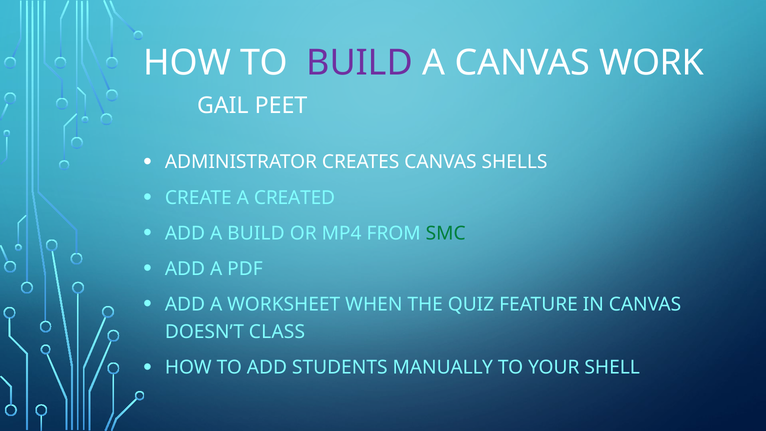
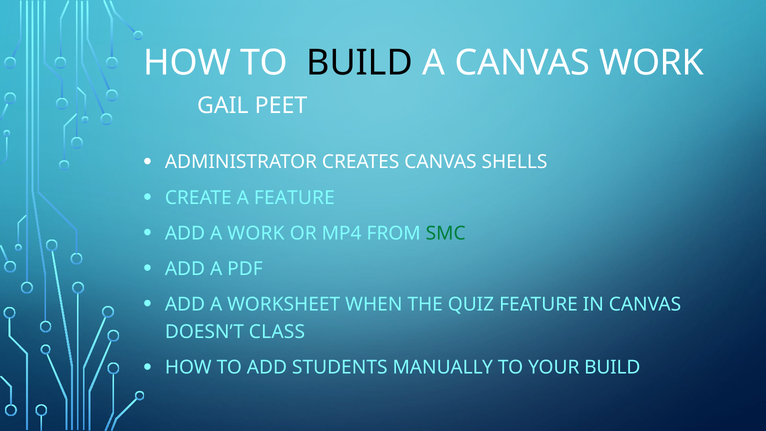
BUILD at (360, 63) colour: purple -> black
A CREATED: CREATED -> FEATURE
A BUILD: BUILD -> WORK
YOUR SHELL: SHELL -> BUILD
